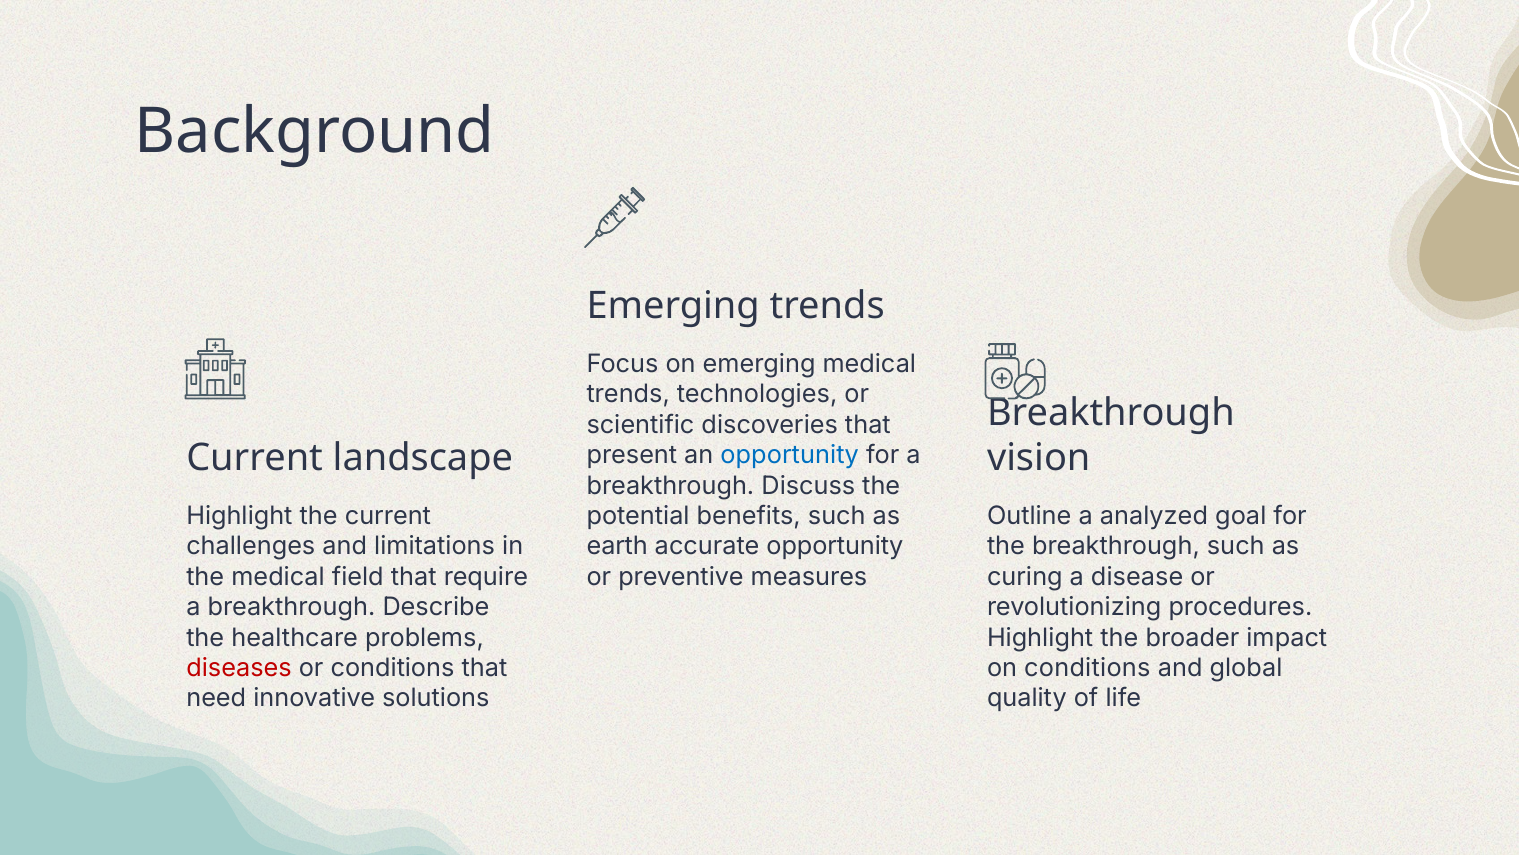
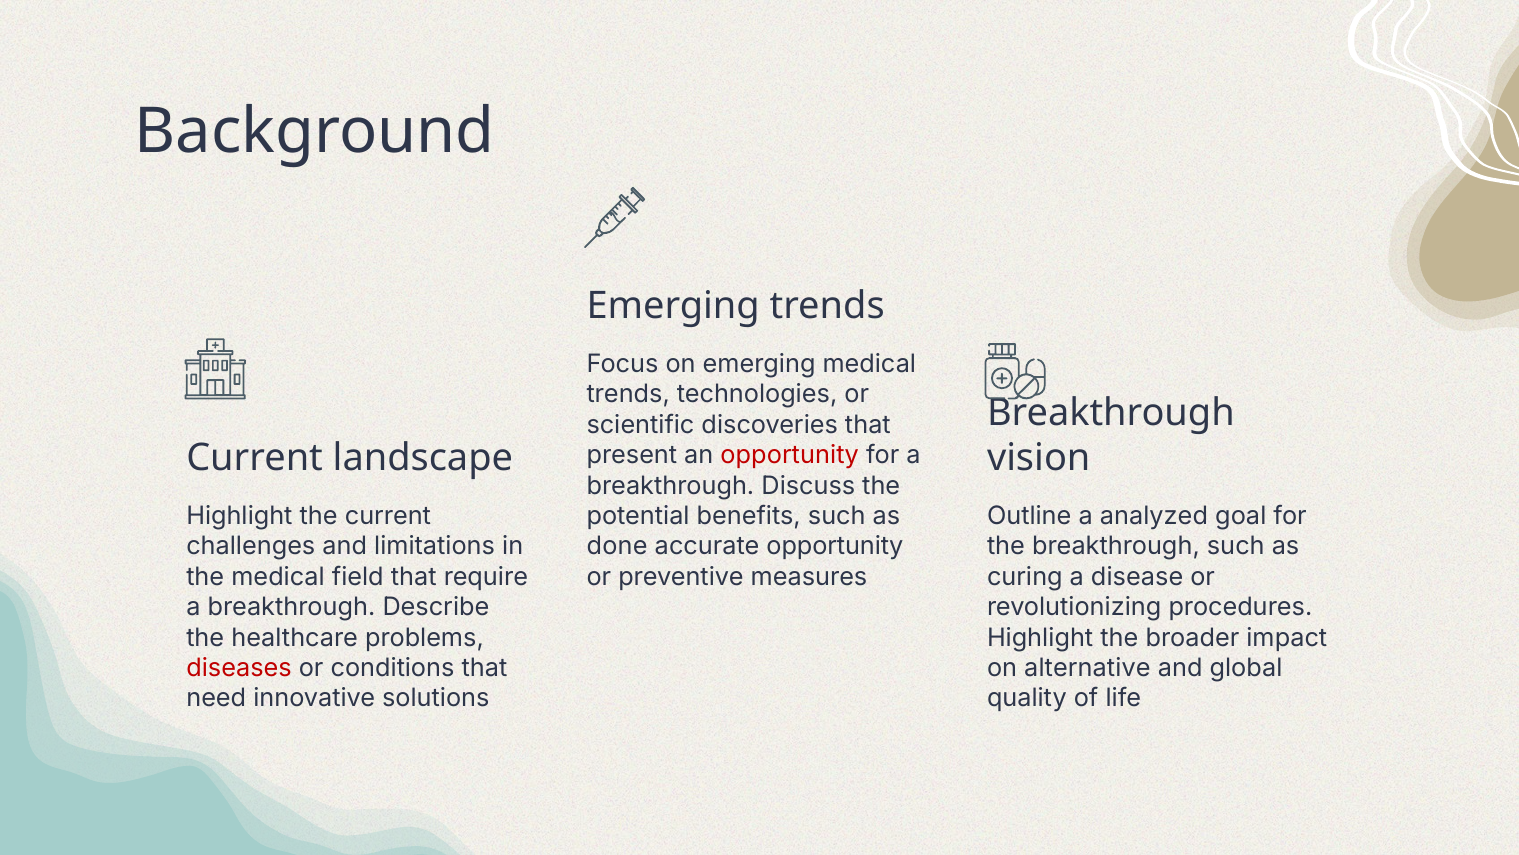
opportunity at (790, 455) colour: blue -> red
earth: earth -> done
on conditions: conditions -> alternative
